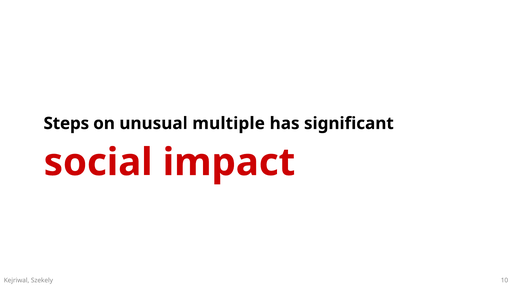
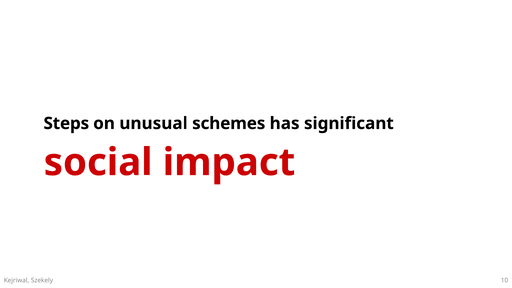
multiple: multiple -> schemes
